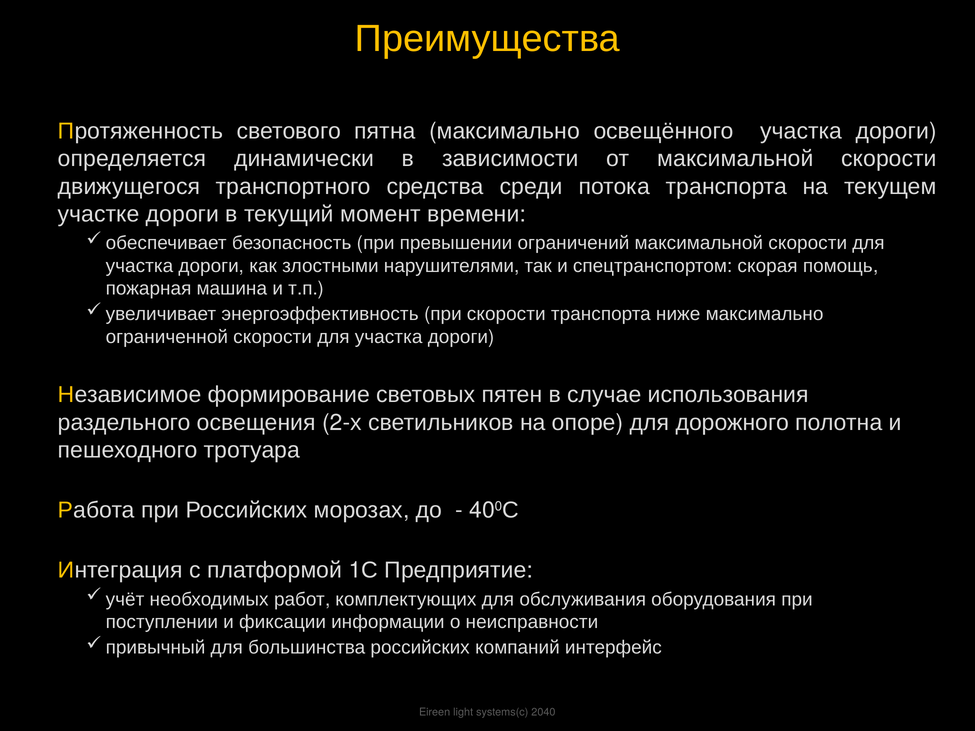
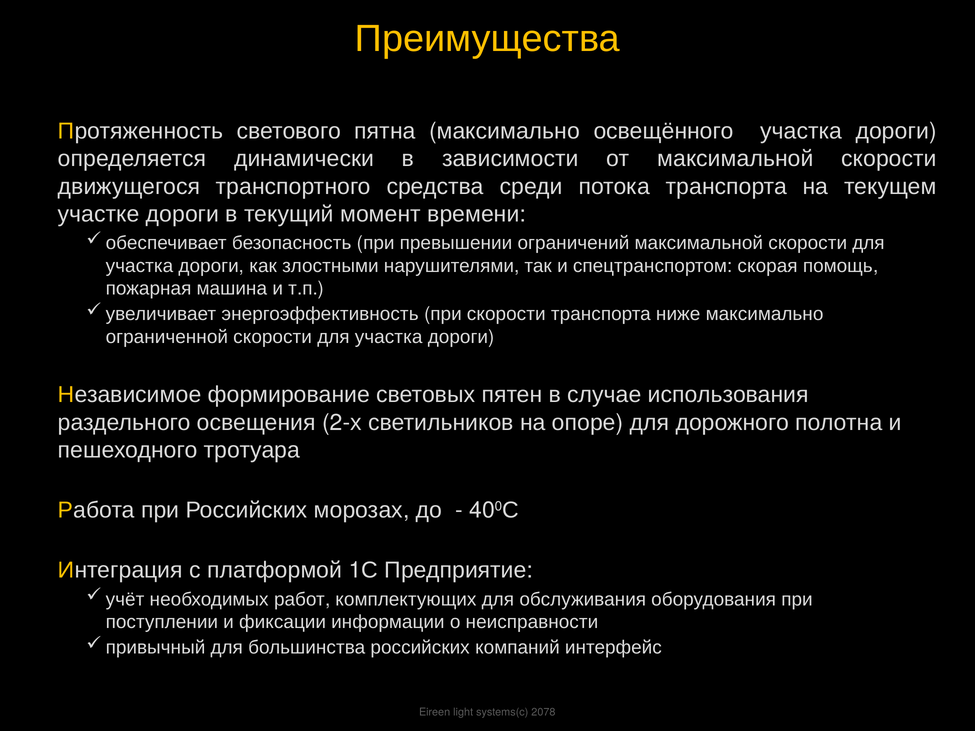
2040: 2040 -> 2078
